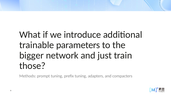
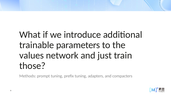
bigger: bigger -> values
